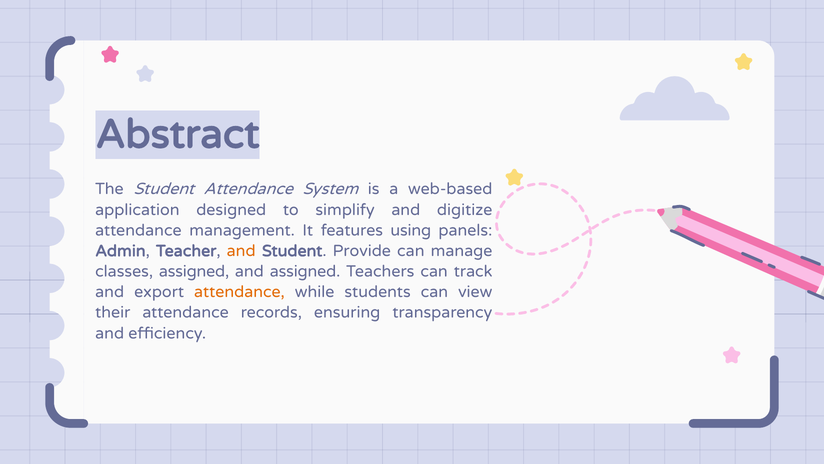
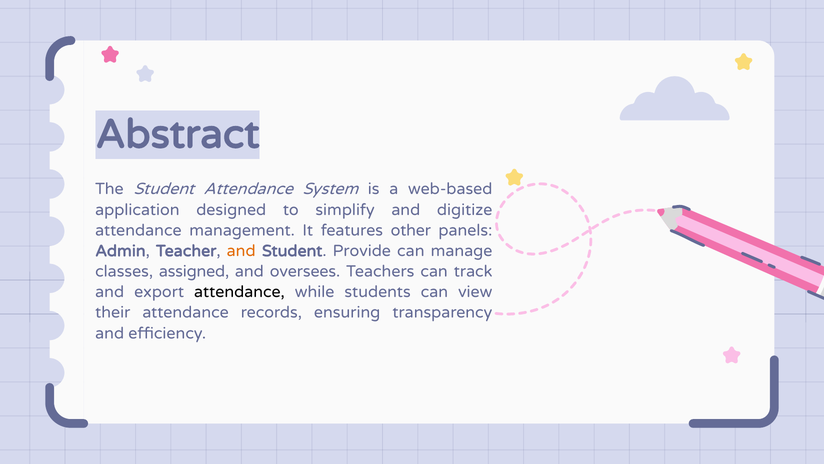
using: using -> other
and assigned: assigned -> oversees
attendance at (239, 292) colour: orange -> black
